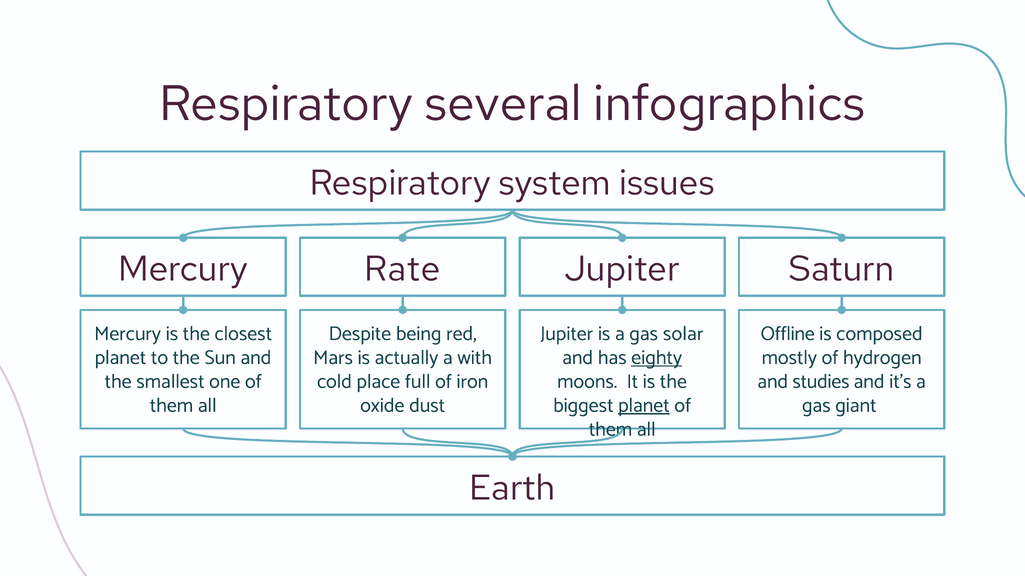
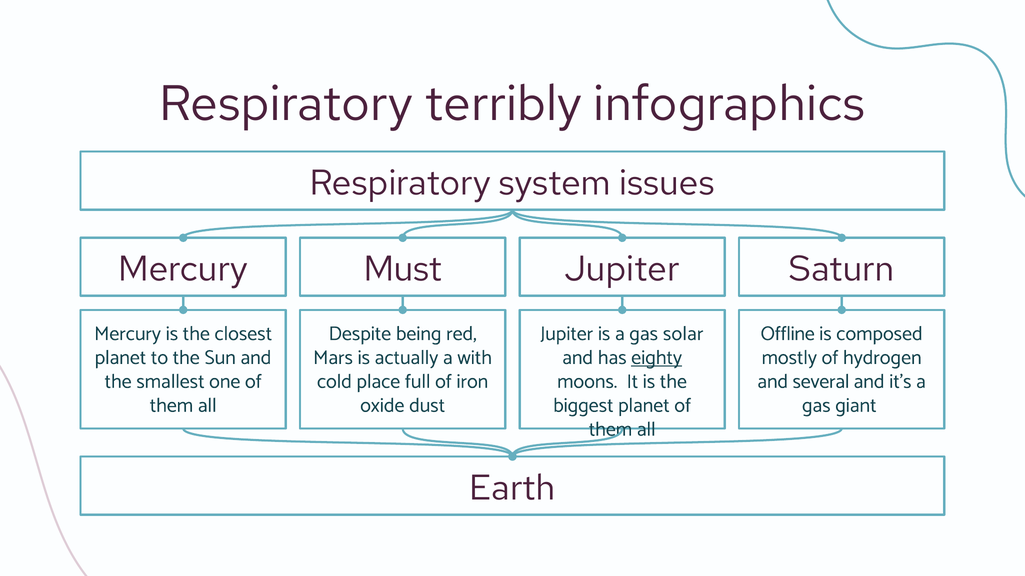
several: several -> terribly
Rate: Rate -> Must
studies: studies -> several
planet at (644, 406) underline: present -> none
